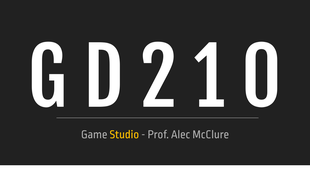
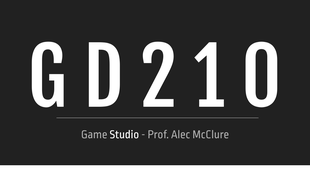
Studio colour: yellow -> white
